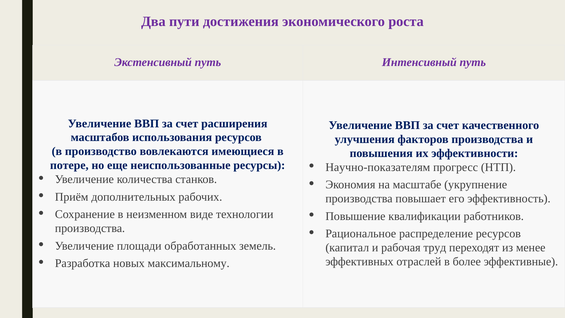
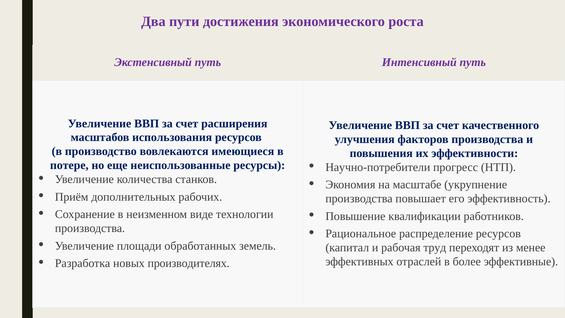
Научно-показателям: Научно-показателям -> Научно-потребители
максимальному: максимальному -> производителях
